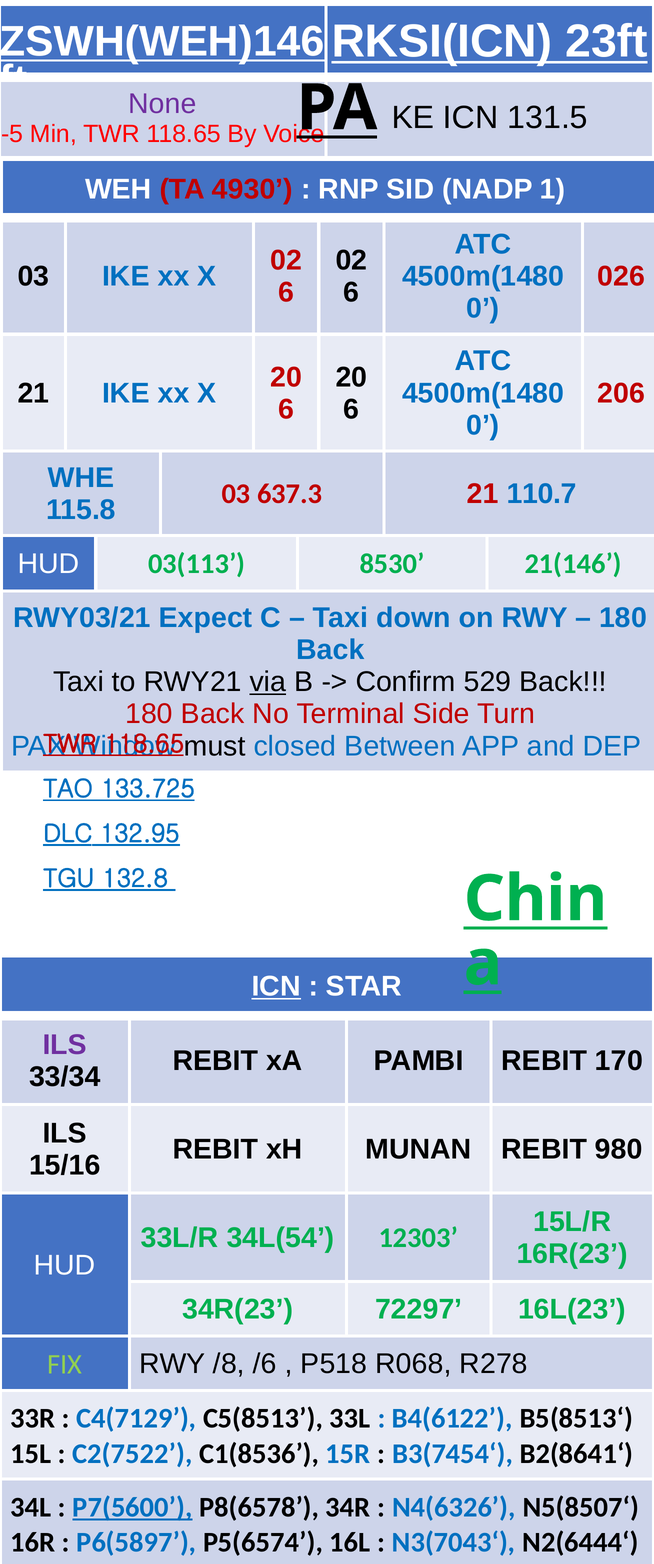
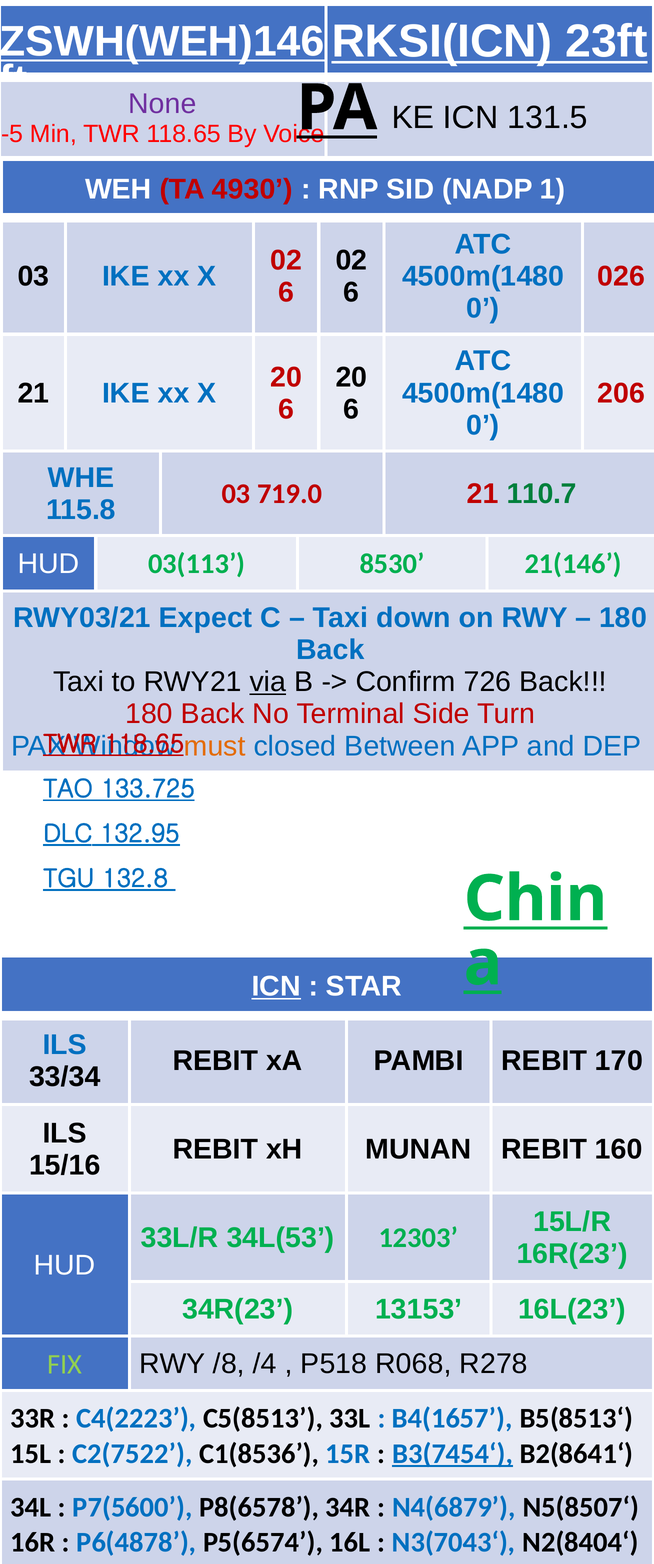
637.3: 637.3 -> 719.0
110.7 colour: blue -> green
529: 529 -> 726
must colour: black -> orange
ILS at (65, 1045) colour: purple -> blue
980: 980 -> 160
34L(54: 34L(54 -> 34L(53
72297: 72297 -> 13153
/6: /6 -> /4
C4(7129: C4(7129 -> C4(2223
B4(6122: B4(6122 -> B4(1657
B3(7454‘ underline: none -> present
P7(5600 underline: present -> none
N4(6326: N4(6326 -> N4(6879
P6(5897: P6(5897 -> P6(4878
N2(6444‘: N2(6444‘ -> N2(8404‘
